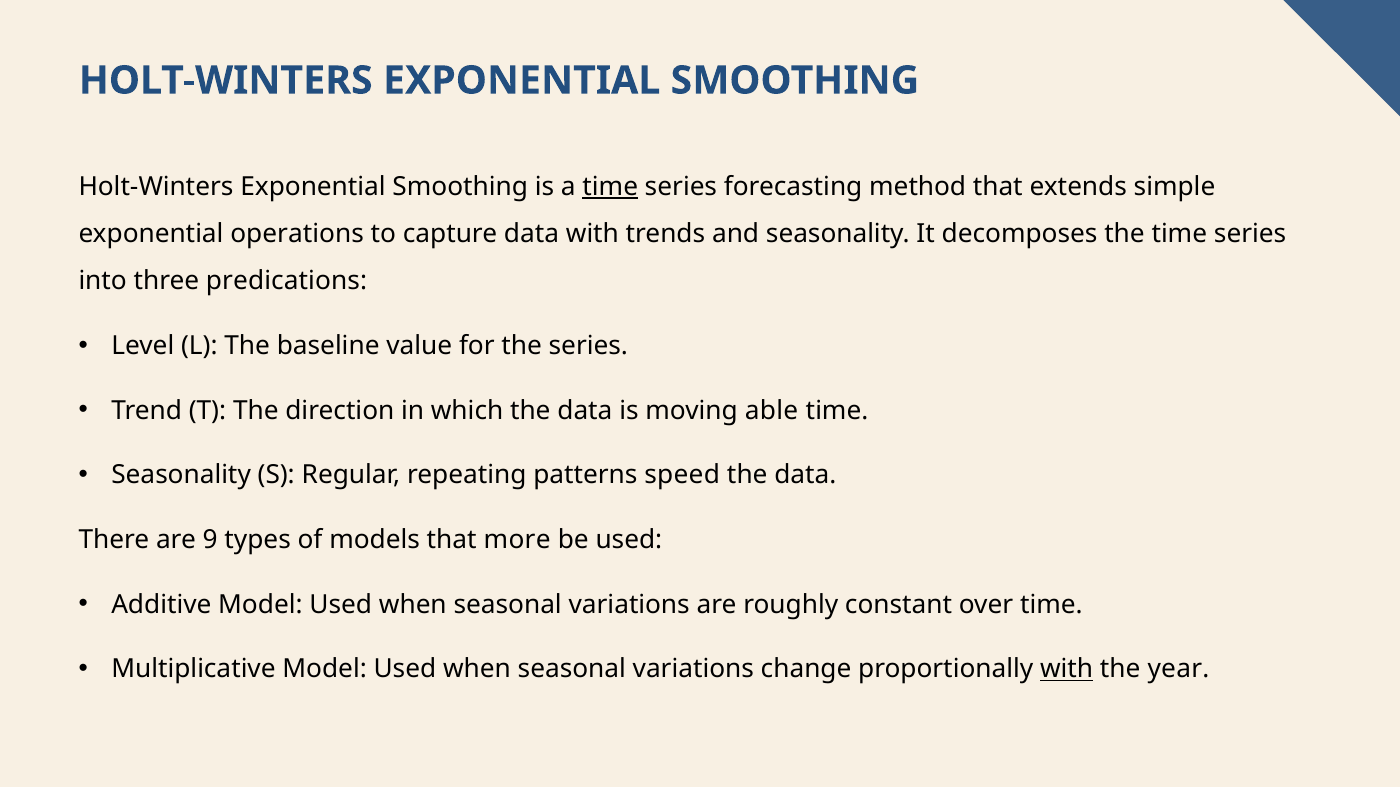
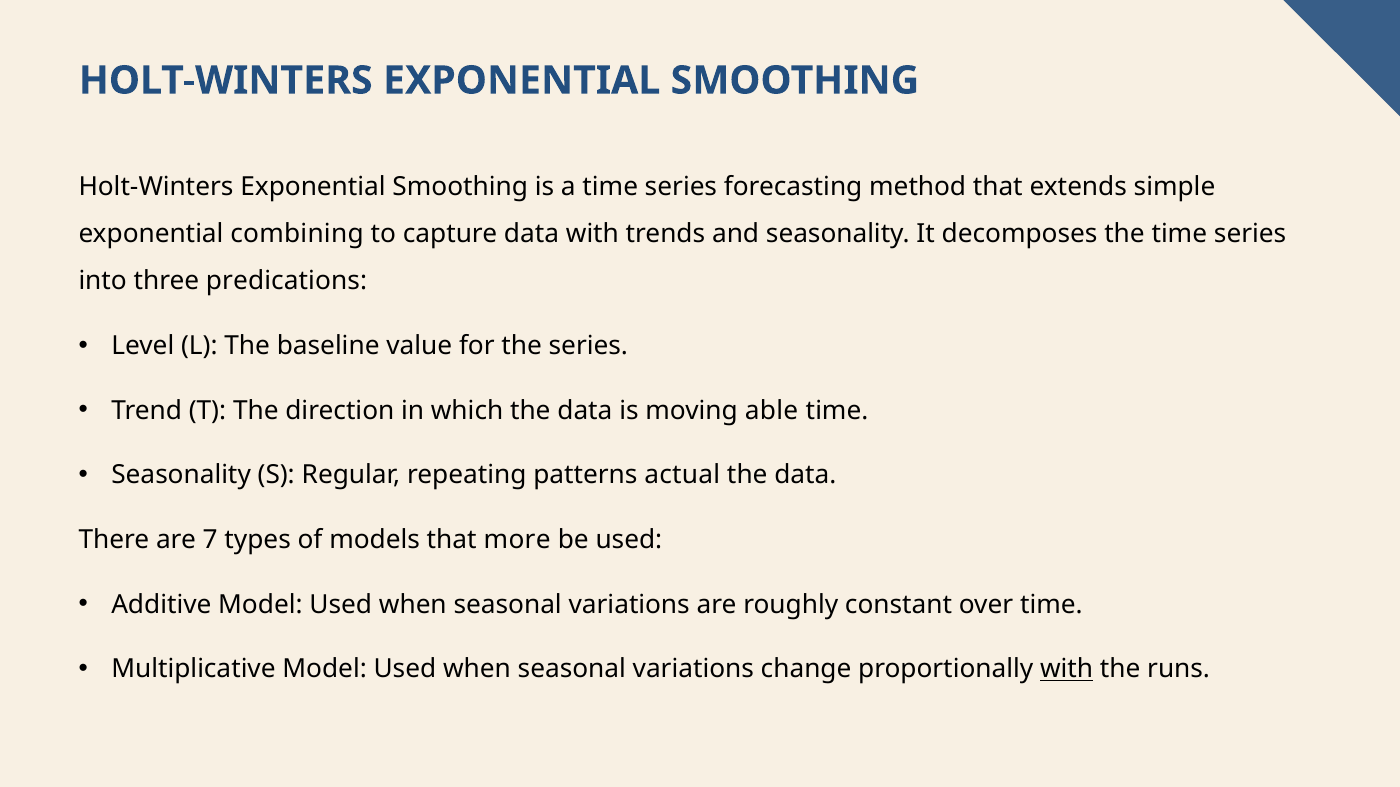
time at (610, 187) underline: present -> none
operations: operations -> combining
speed: speed -> actual
9: 9 -> 7
year: year -> runs
